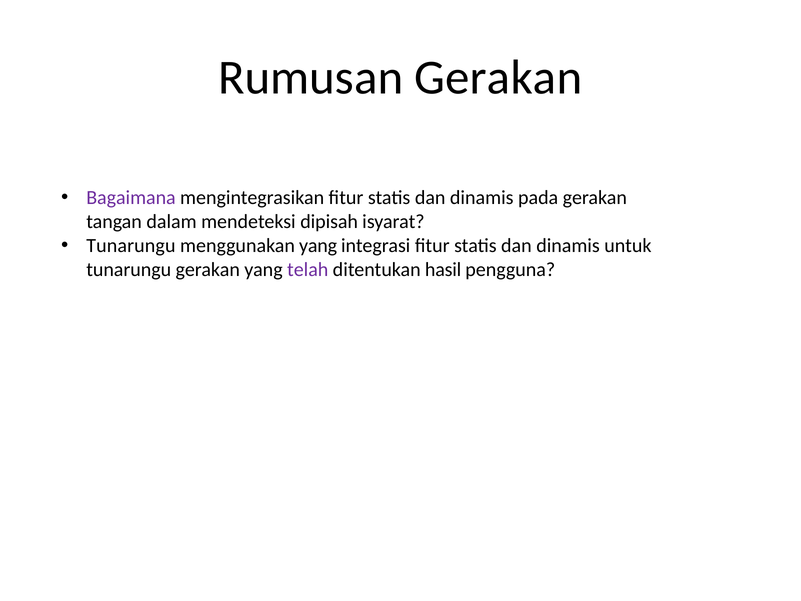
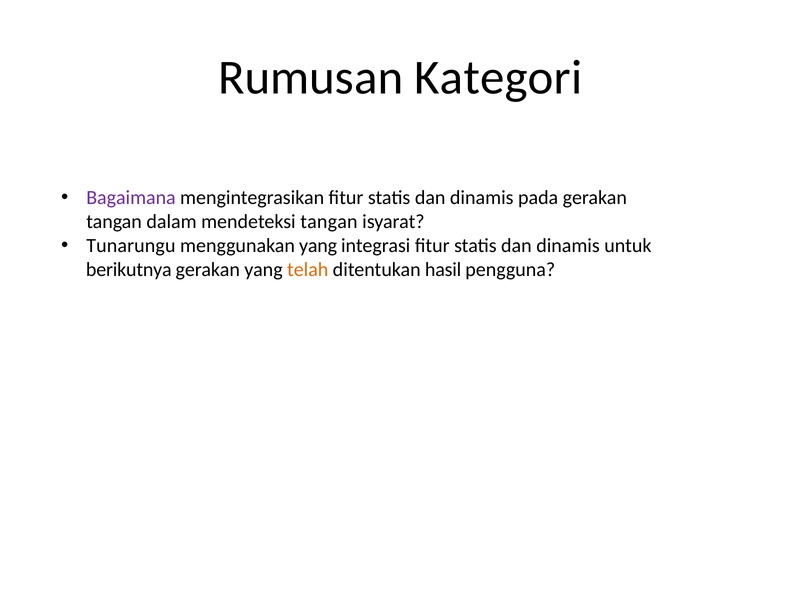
Rumusan Gerakan: Gerakan -> Kategori
mendeteksi dipisah: dipisah -> tangan
tunarungu at (129, 270): tunarungu -> berikutnya
telah colour: purple -> orange
